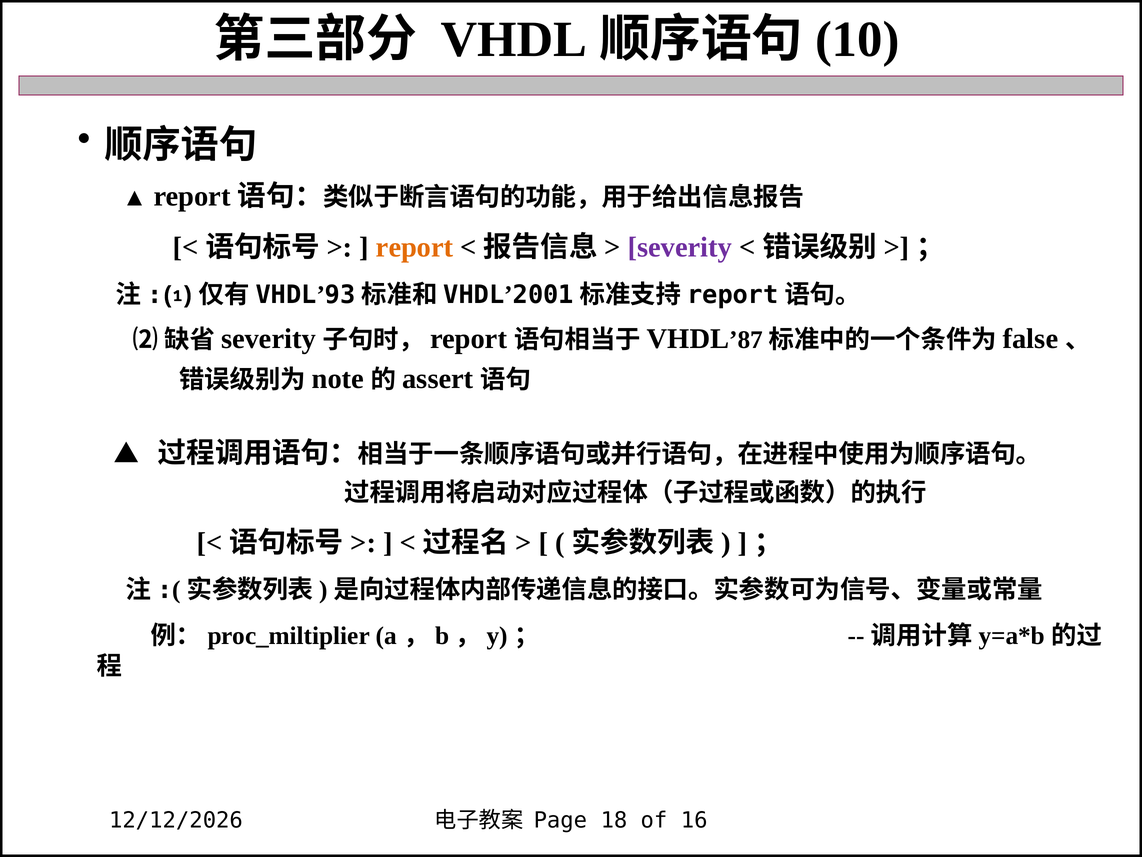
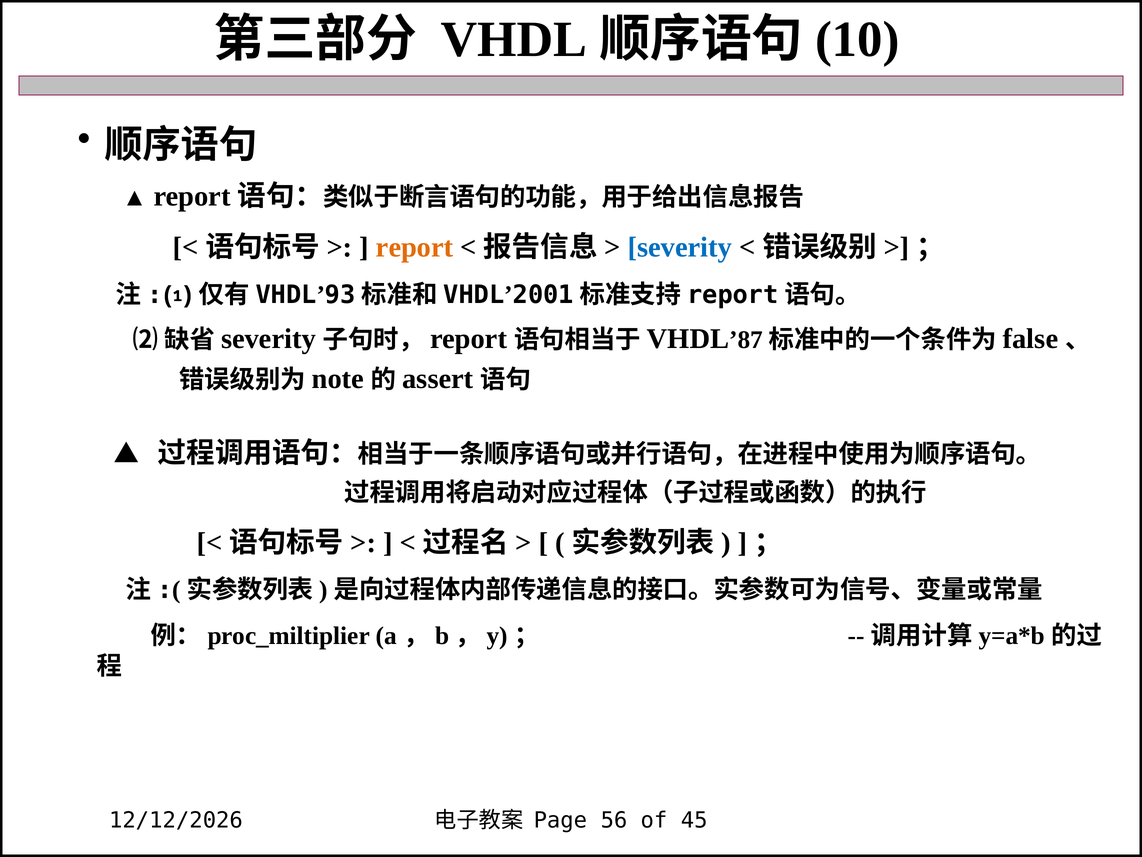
severity at (680, 247) colour: purple -> blue
18: 18 -> 56
16: 16 -> 45
